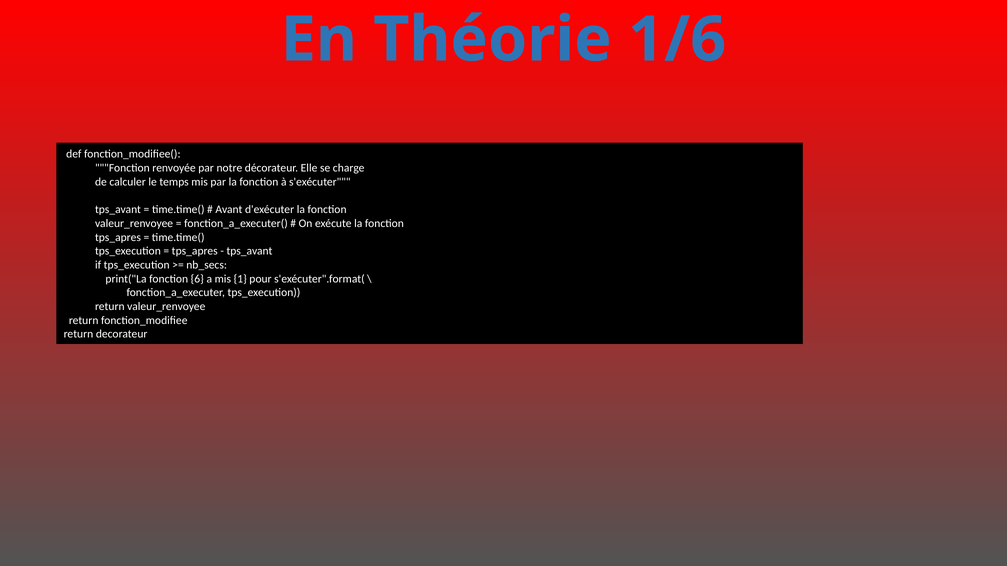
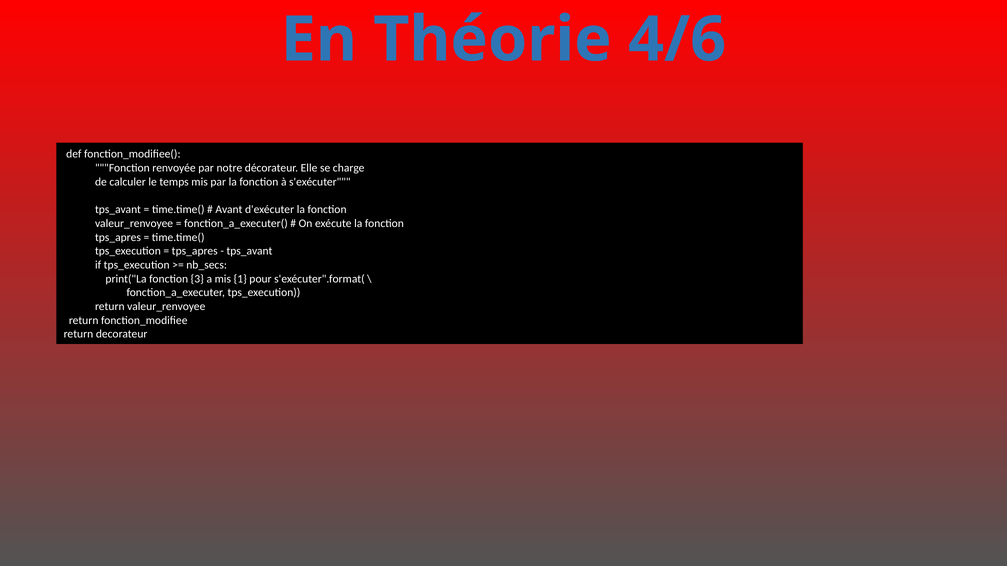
1/6: 1/6 -> 4/6
6: 6 -> 3
